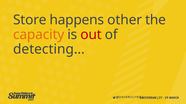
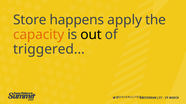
other: other -> apply
out colour: red -> black
detecting…: detecting… -> triggered…
